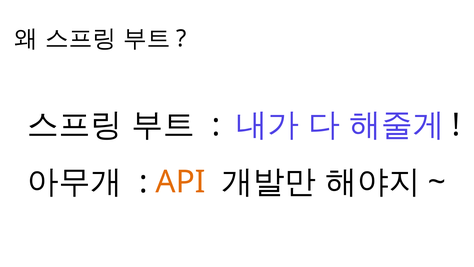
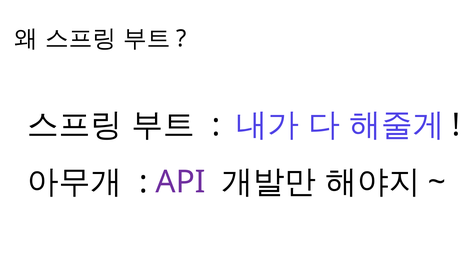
API colour: orange -> purple
